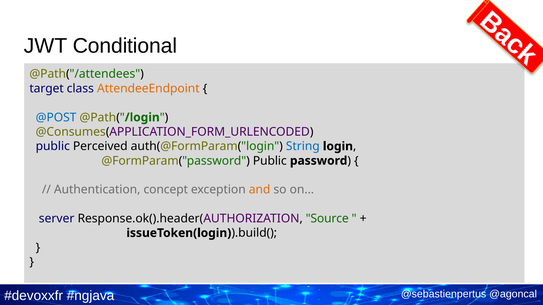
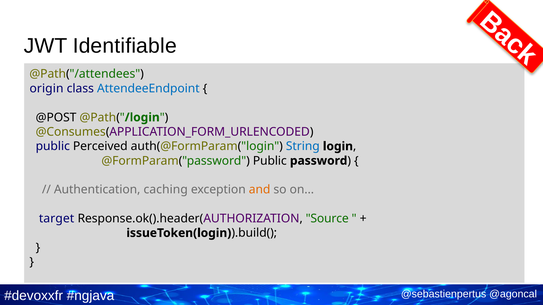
Conditional: Conditional -> Identifiable
target: target -> origin
AttendeeEndpoint colour: orange -> blue
@POST colour: blue -> black
concept: concept -> caching
server: server -> target
